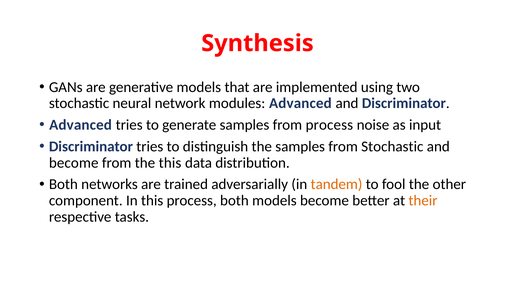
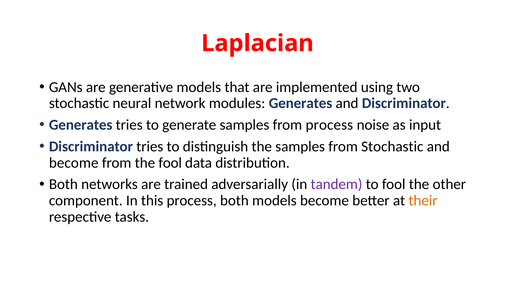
Synthesis: Synthesis -> Laplacian
modules Advanced: Advanced -> Generates
Advanced at (81, 125): Advanced -> Generates
the this: this -> fool
tandem colour: orange -> purple
